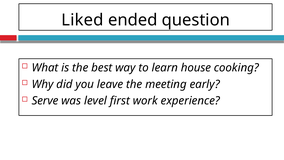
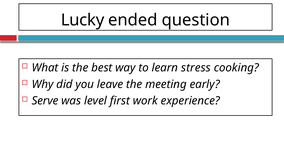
Liked: Liked -> Lucky
house: house -> stress
